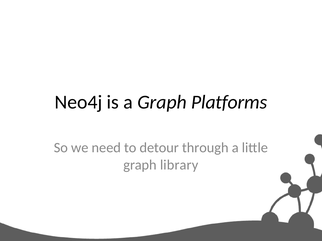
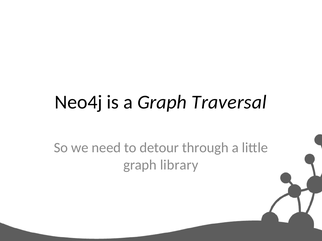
Platforms: Platforms -> Traversal
